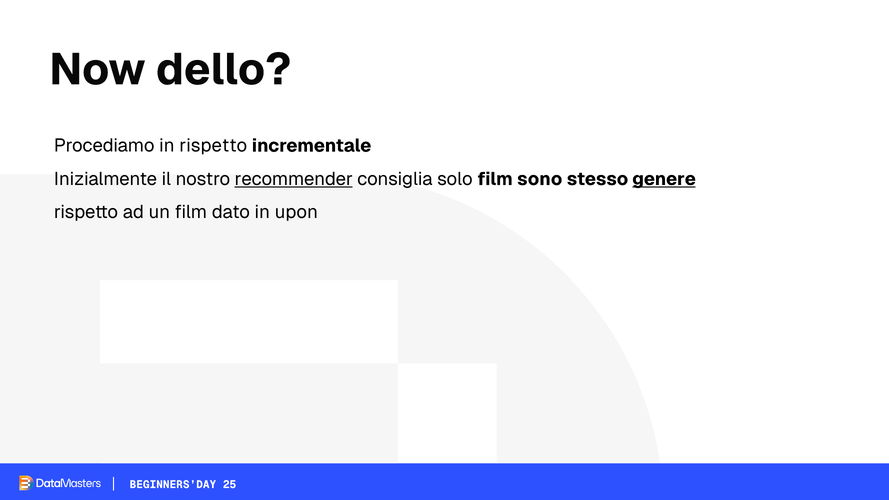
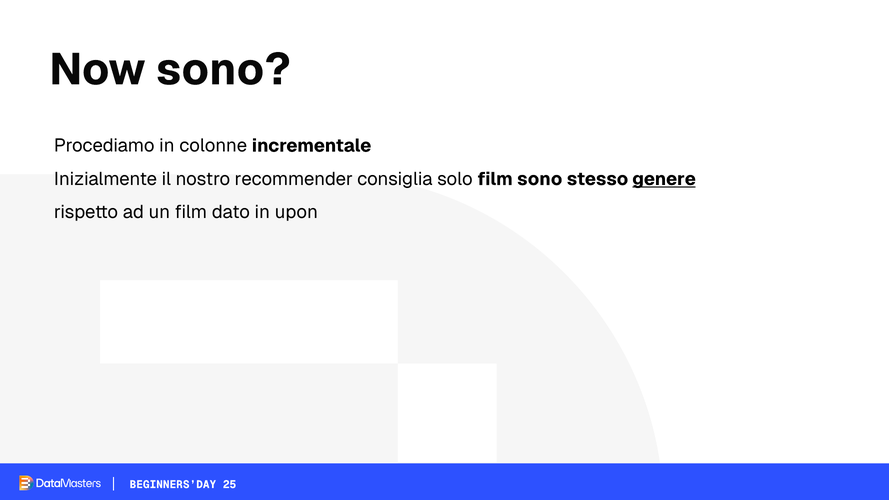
Now dello: dello -> sono
in rispetto: rispetto -> colonne
recommender underline: present -> none
